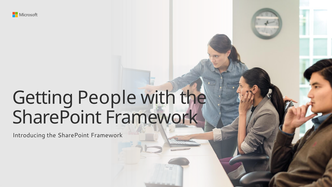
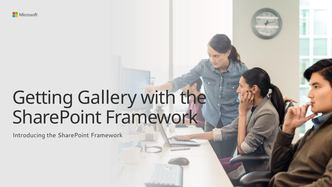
People: People -> Gallery
